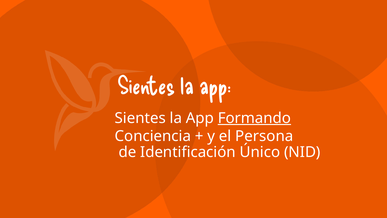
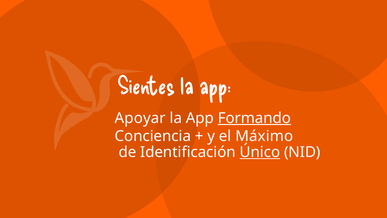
Sientes at (140, 118): Sientes -> Apoyar
Persona: Persona -> Máximo
Único underline: none -> present
